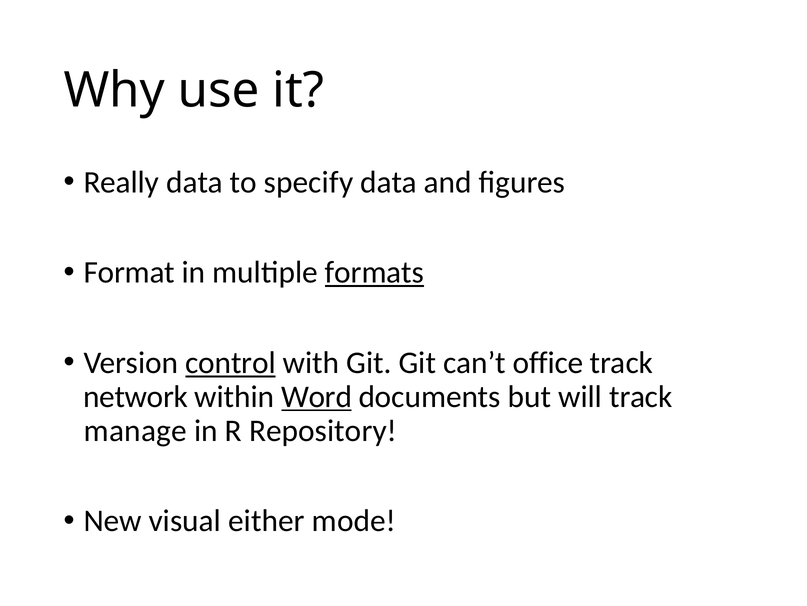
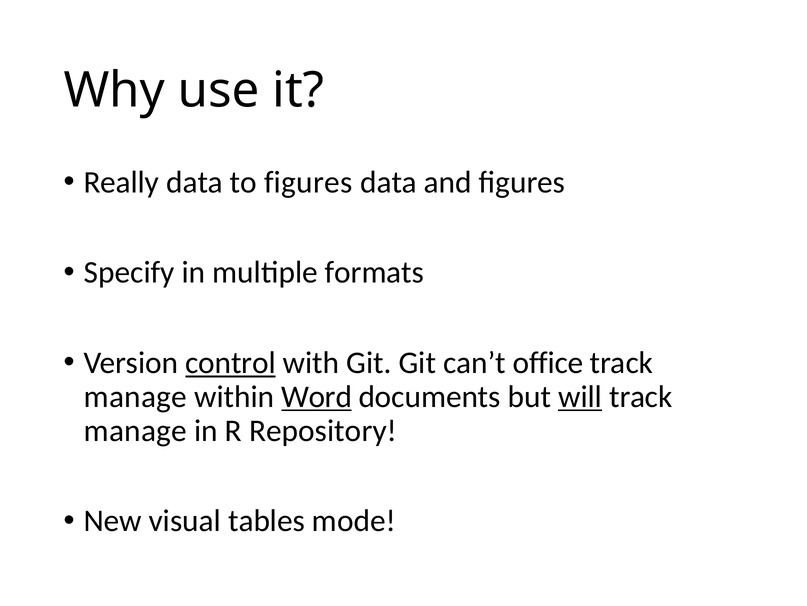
to specify: specify -> figures
Format: Format -> Specify
formats underline: present -> none
network at (136, 396): network -> manage
will underline: none -> present
either: either -> tables
